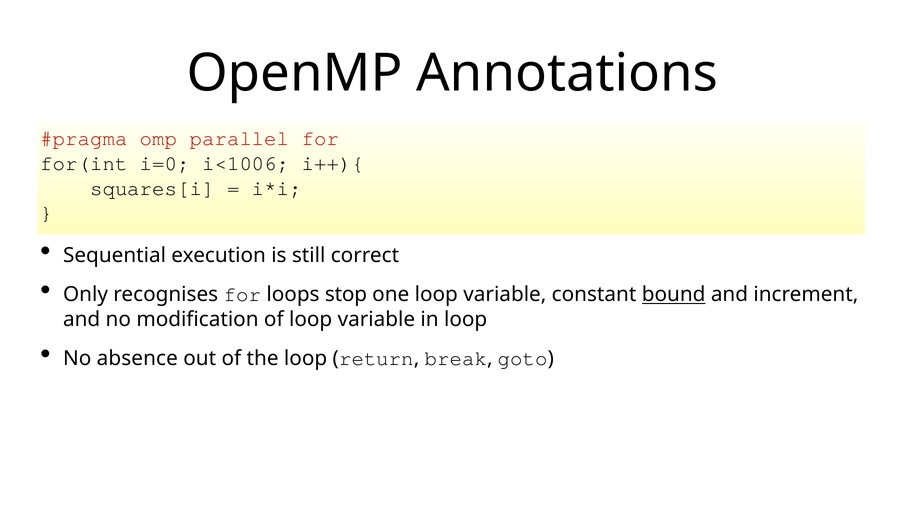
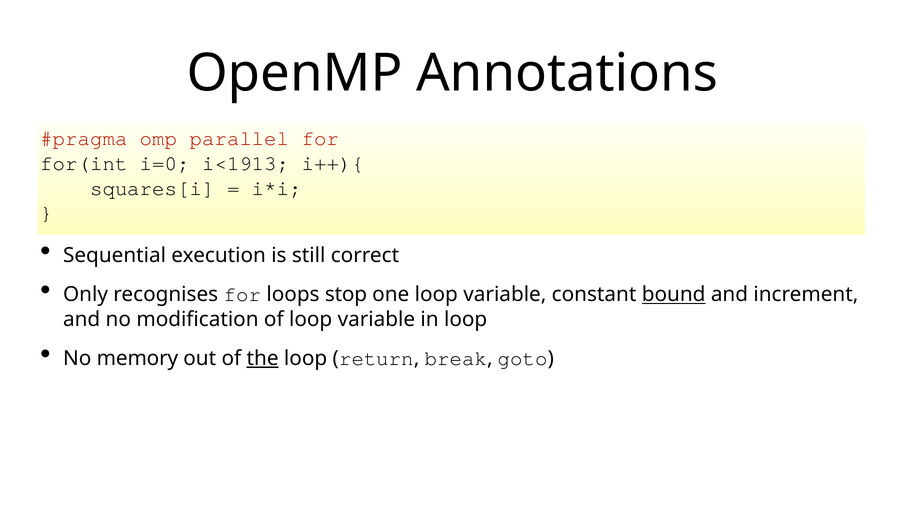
i<1006: i<1006 -> i<1913
absence: absence -> memory
the at (263, 358) underline: none -> present
